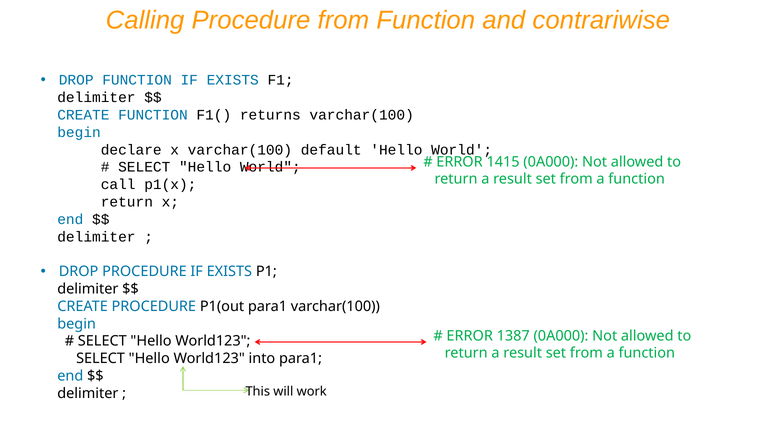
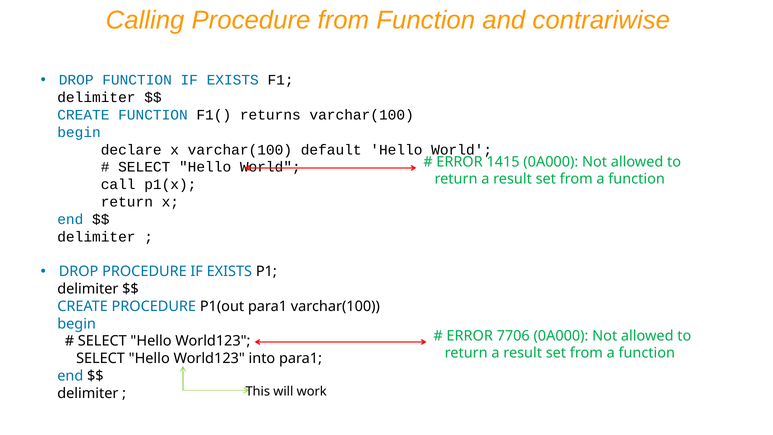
1387: 1387 -> 7706
